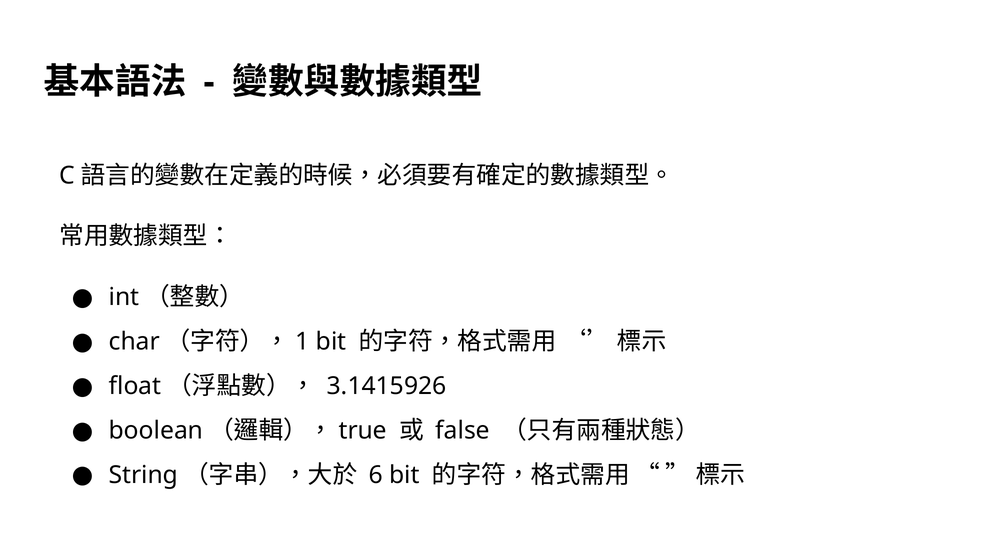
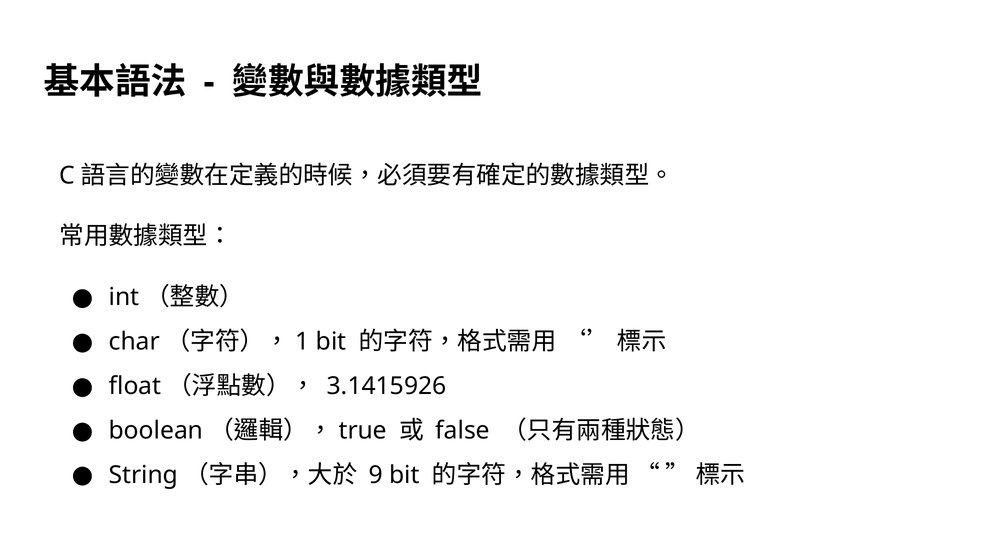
6: 6 -> 9
